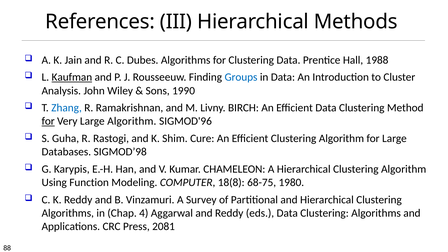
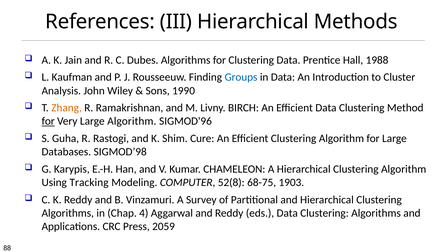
Kaufman underline: present -> none
Zhang colour: blue -> orange
Function: Function -> Tracking
18(8: 18(8 -> 52(8
1980: 1980 -> 1903
2081: 2081 -> 2059
